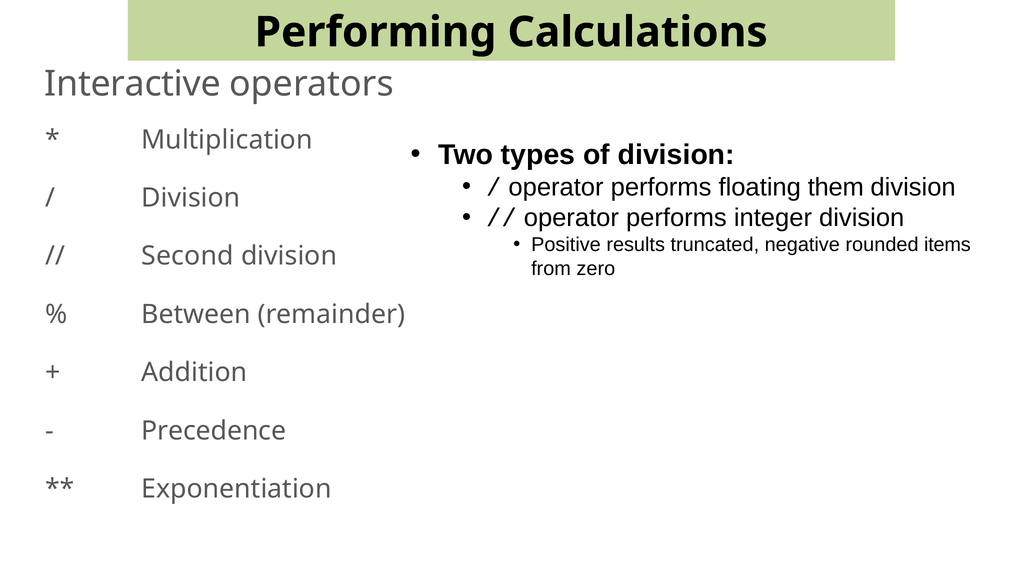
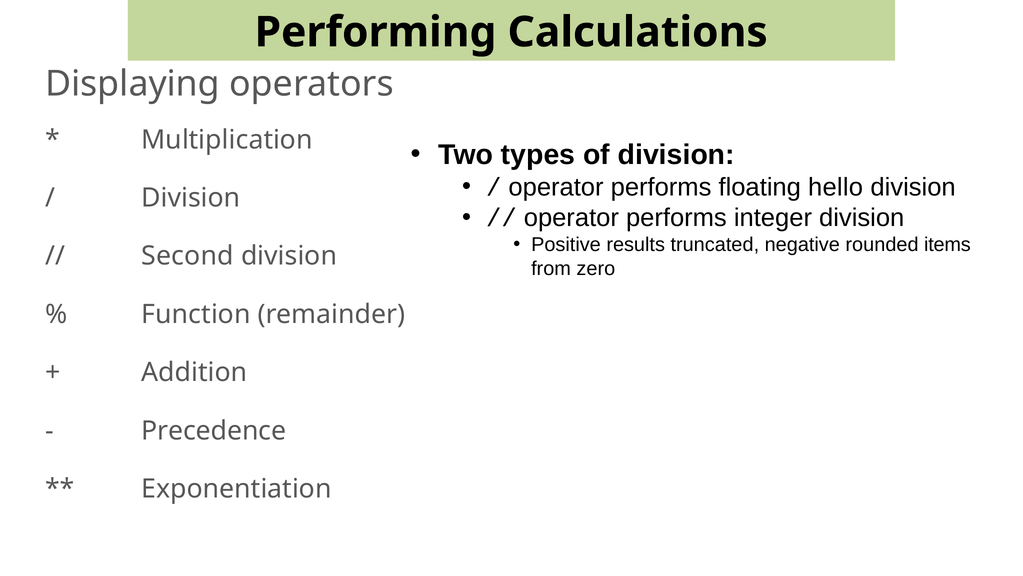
Interactive: Interactive -> Displaying
them: them -> hello
Between: Between -> Function
